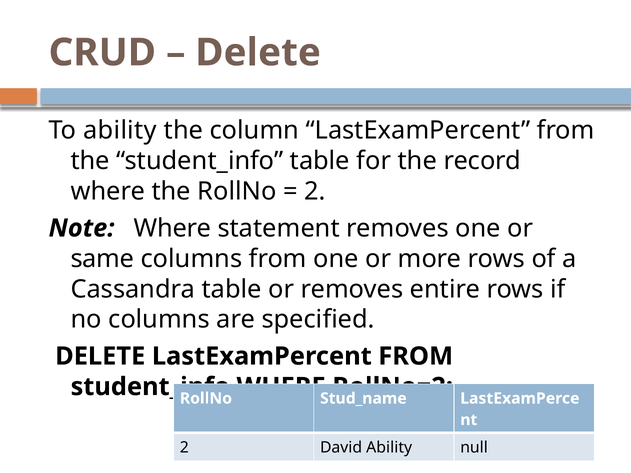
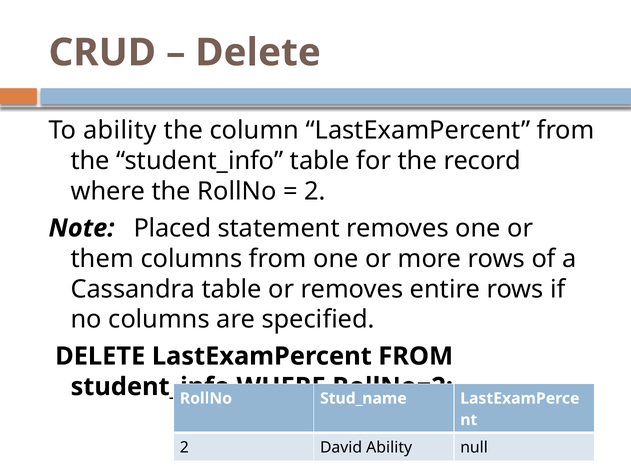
Note Where: Where -> Placed
same: same -> them
